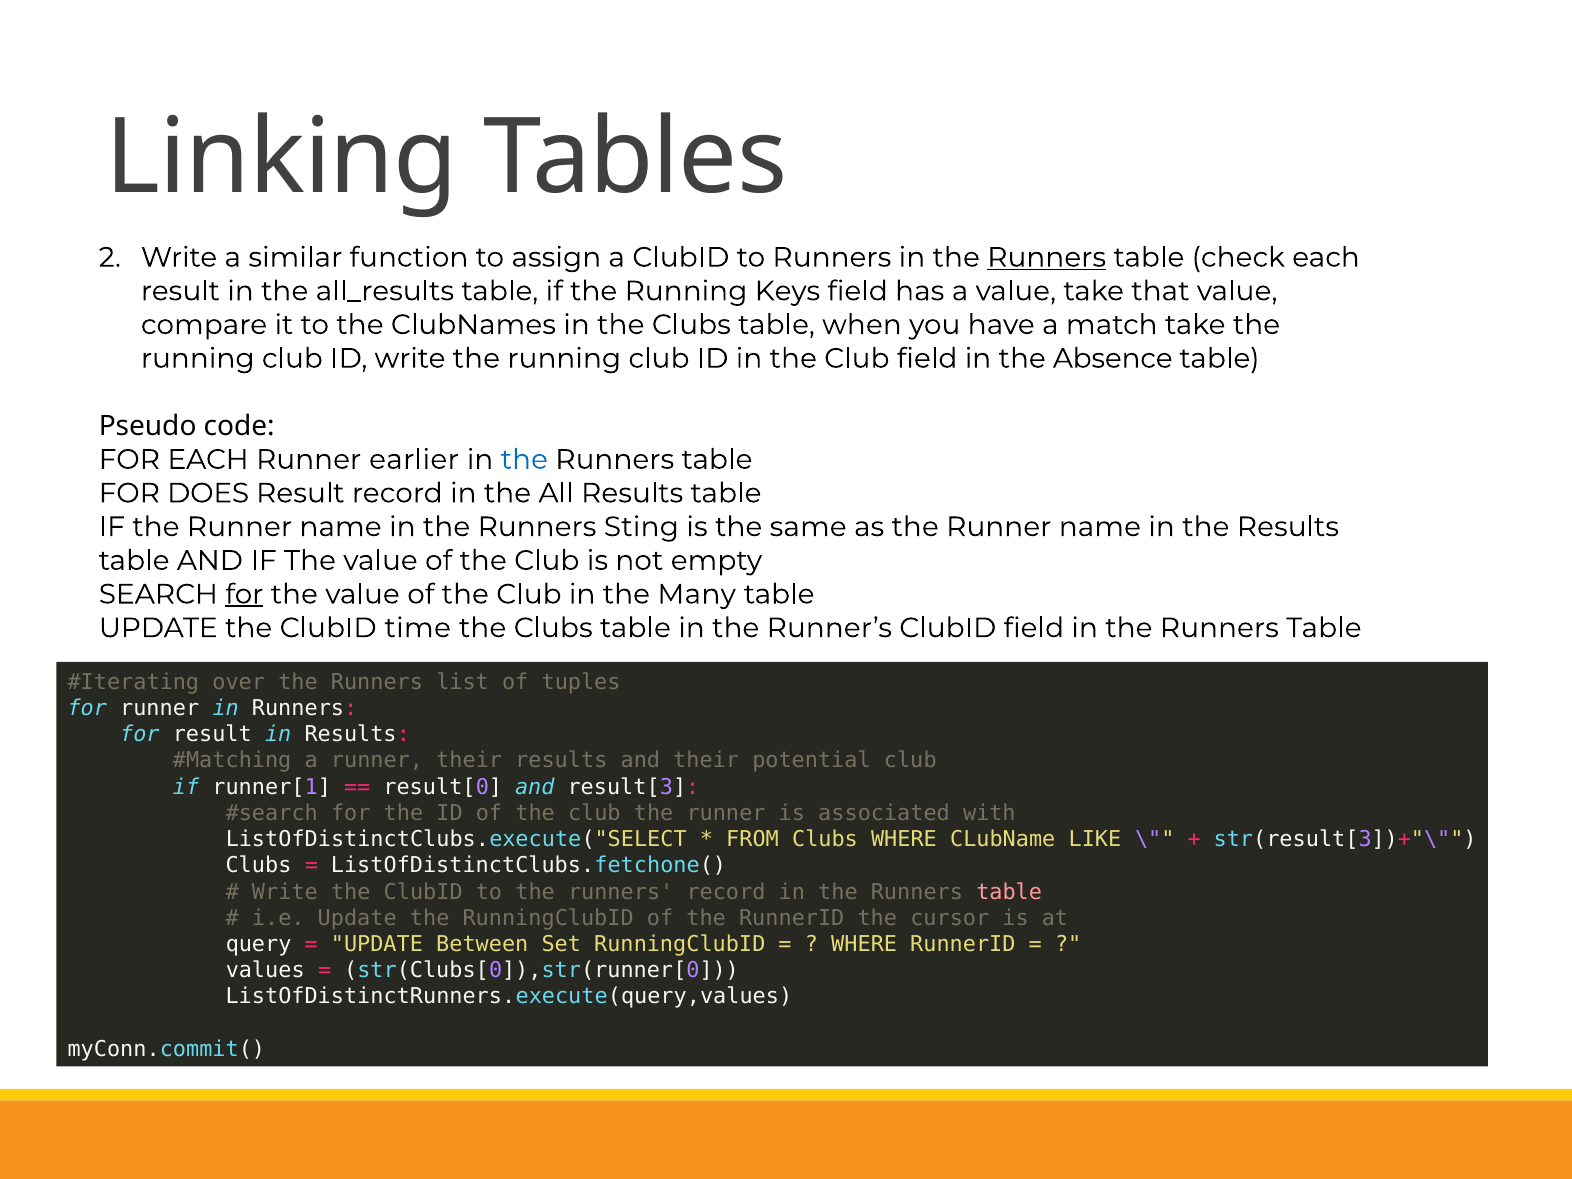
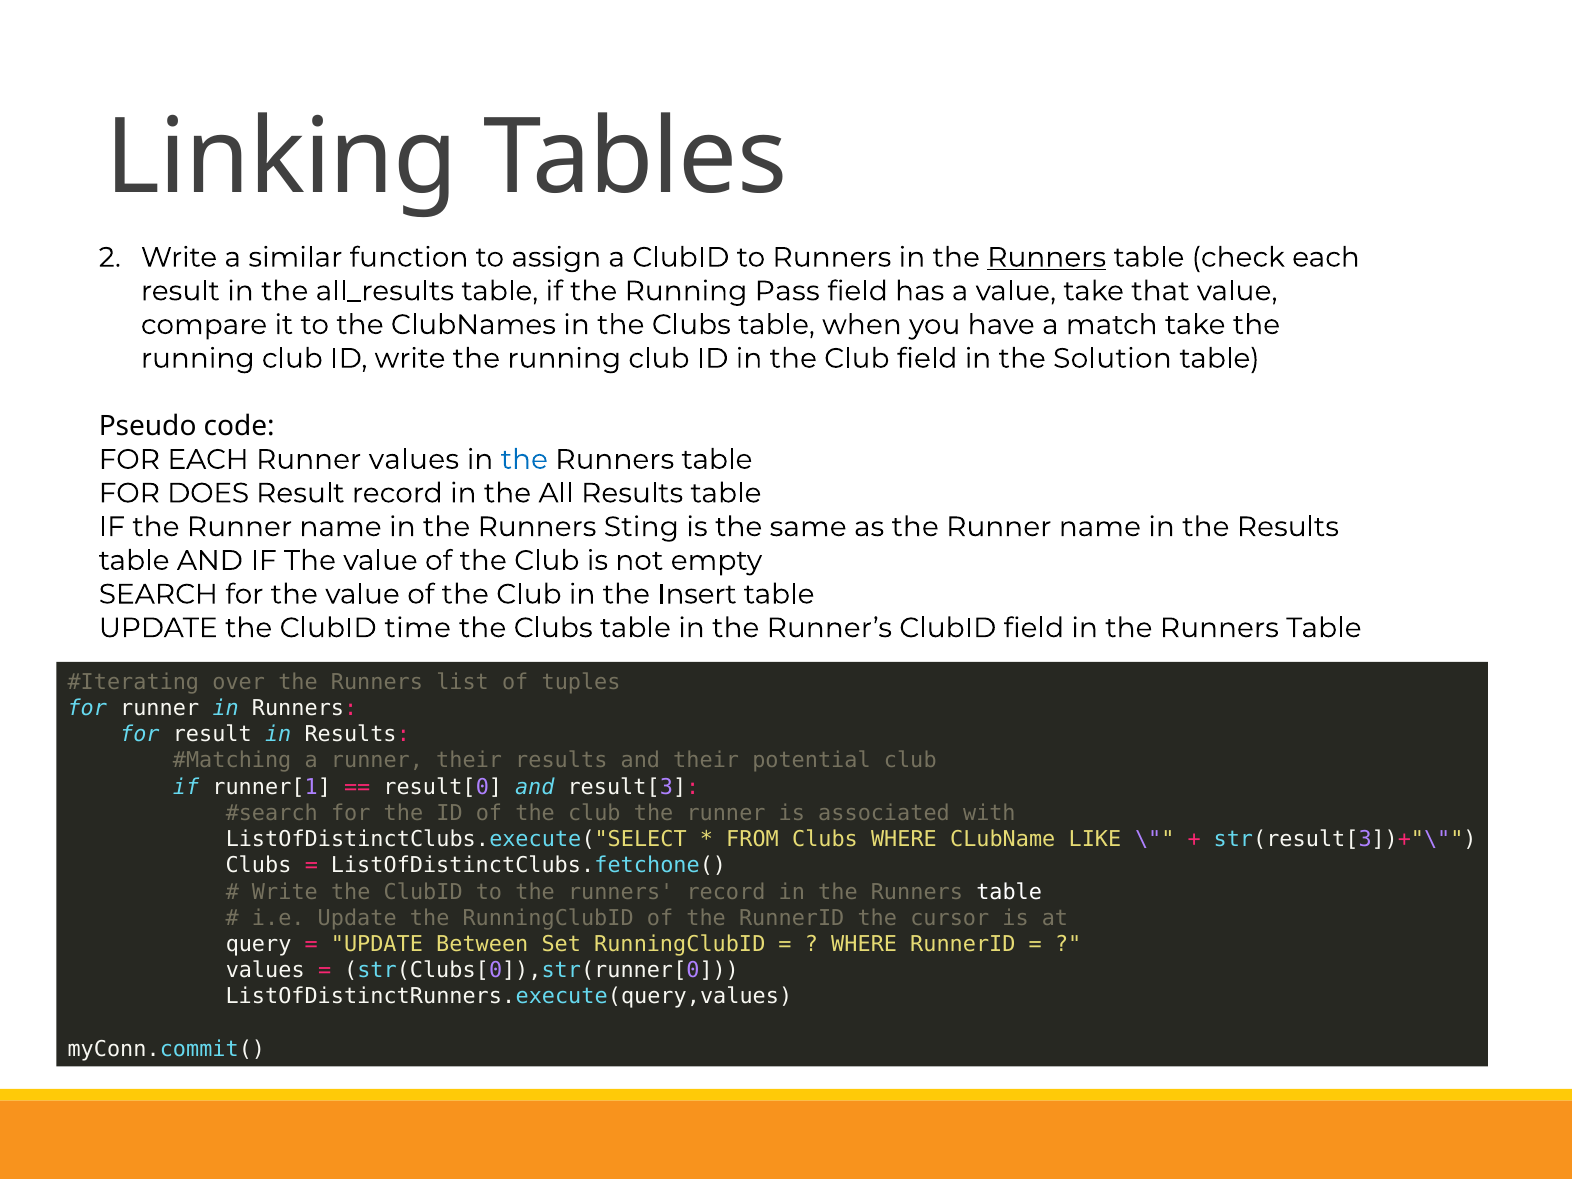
Keys: Keys -> Pass
Absence: Absence -> Solution
Runner earlier: earlier -> values
for at (244, 594) underline: present -> none
Many: Many -> Insert
table at (1009, 892) colour: pink -> white
